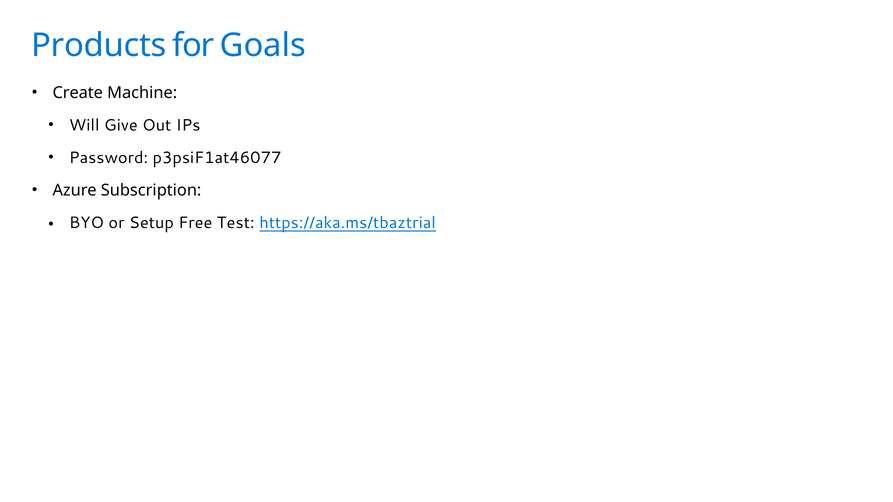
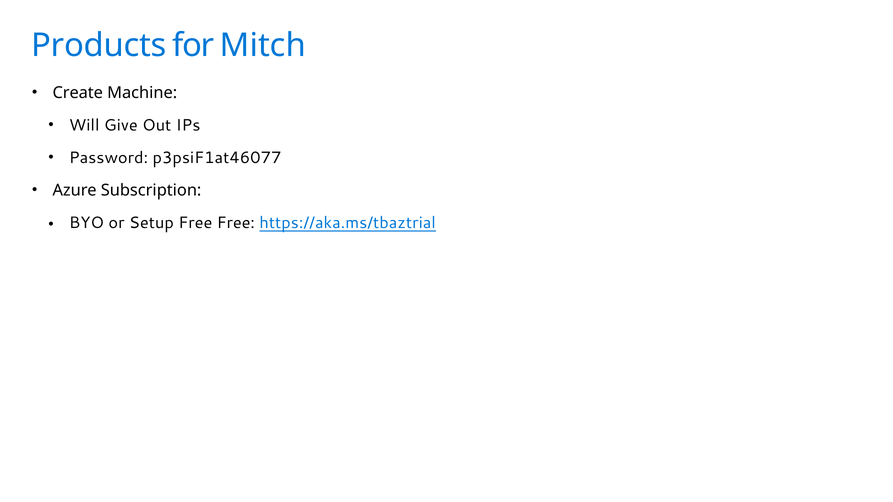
Goals: Goals -> Mitch
Free Test: Test -> Free
